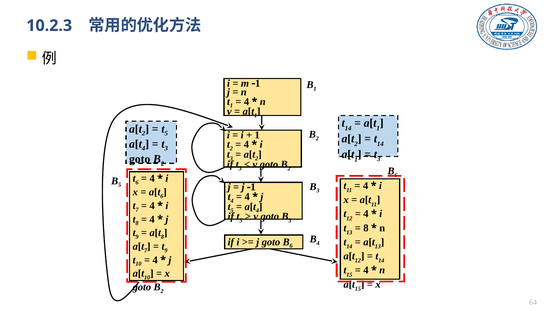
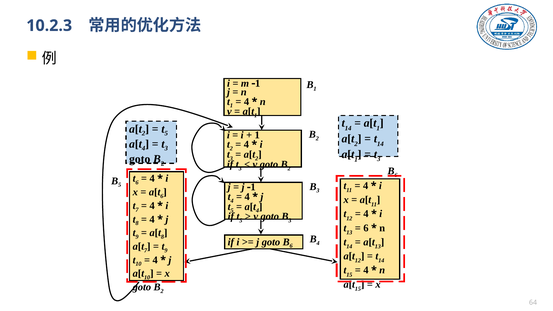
8 at (366, 228): 8 -> 6
